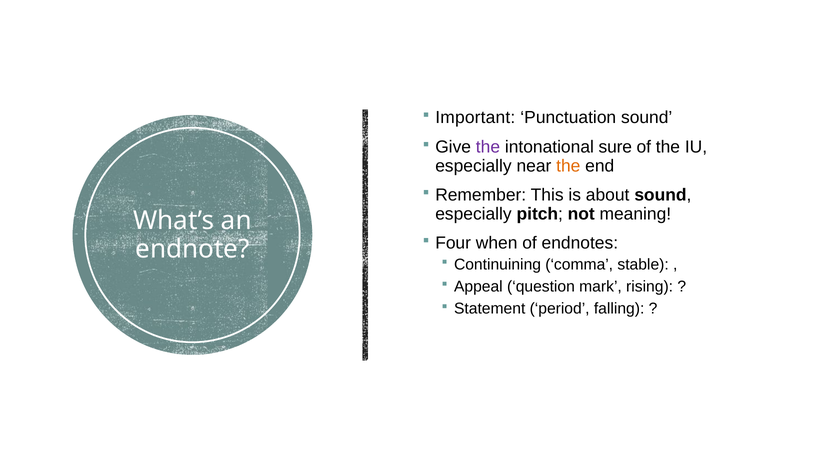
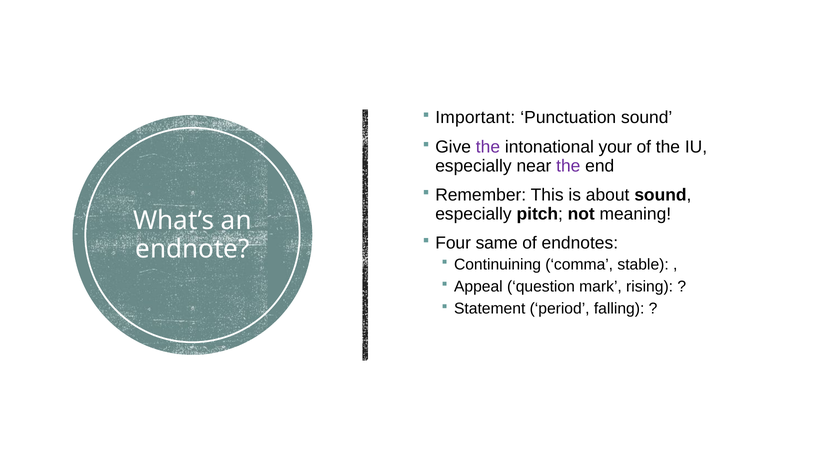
sure: sure -> your
the at (568, 166) colour: orange -> purple
when: when -> same
